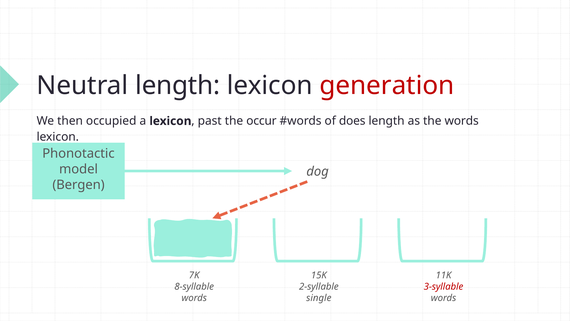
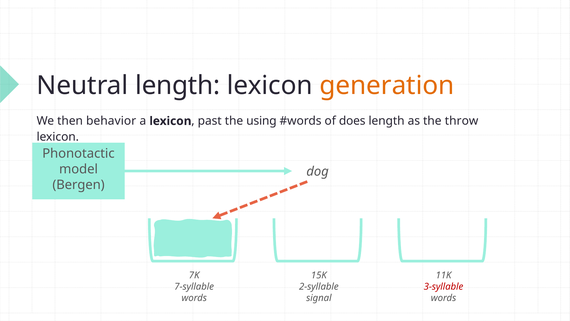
generation colour: red -> orange
occupied: occupied -> behavior
occur: occur -> using
the words: words -> throw
8-syllable: 8-syllable -> 7-syllable
single: single -> signal
